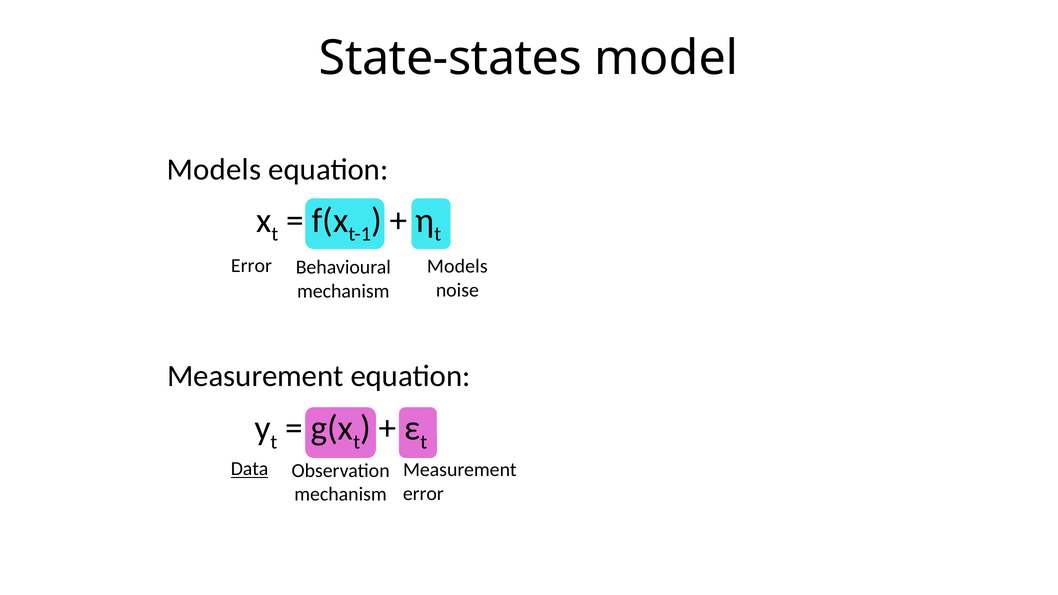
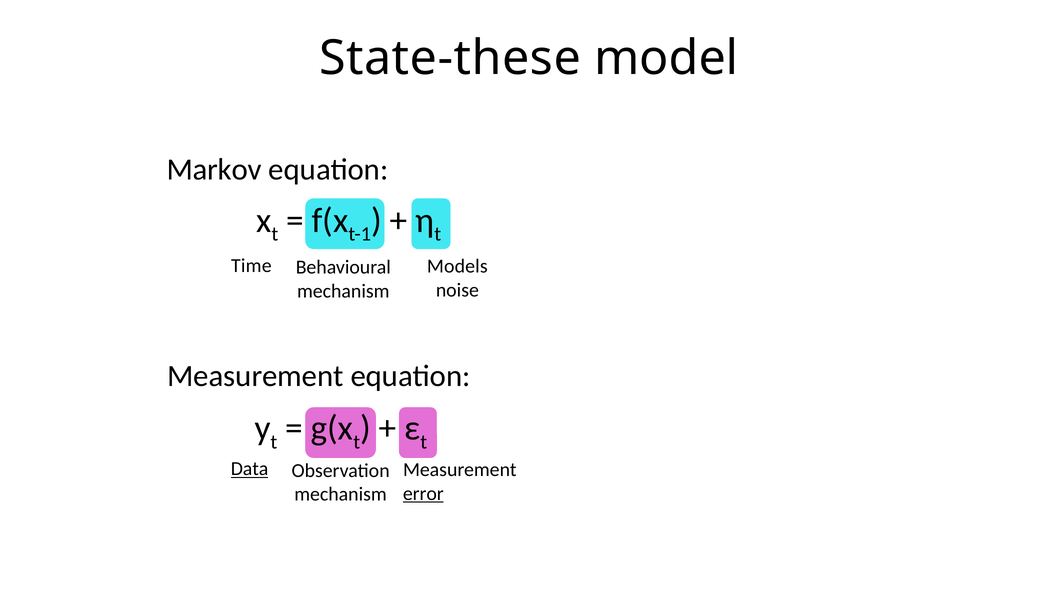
State-states: State-states -> State-these
Models at (214, 170): Models -> Markov
Error at (251, 266): Error -> Time
error at (423, 494) underline: none -> present
